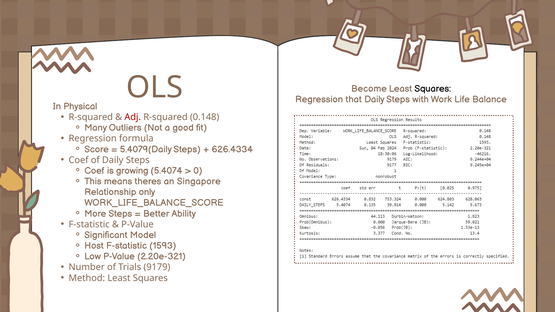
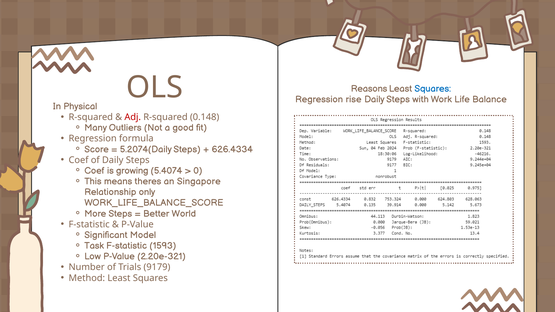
Become: Become -> Reasons
Squares at (433, 89) colour: black -> blue
that: that -> rise
5.4079(Daily: 5.4079(Daily -> 5.2074(Daily
Ability: Ability -> World
Host: Host -> Task
